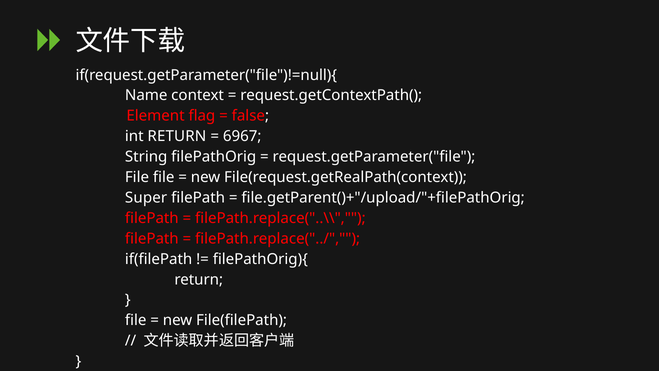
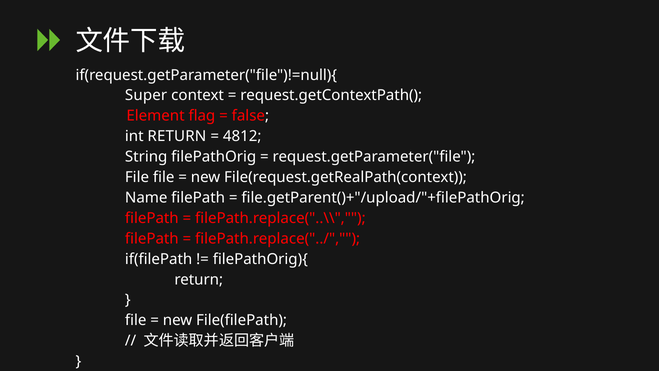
Name: Name -> Super
6967: 6967 -> 4812
Super: Super -> Name
